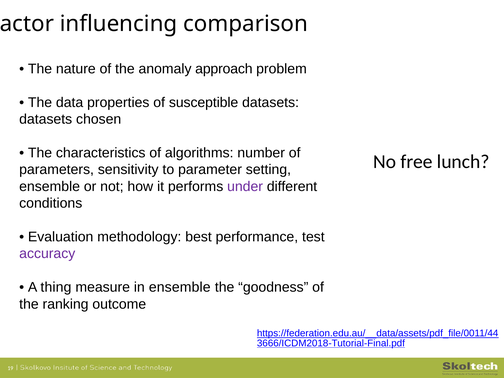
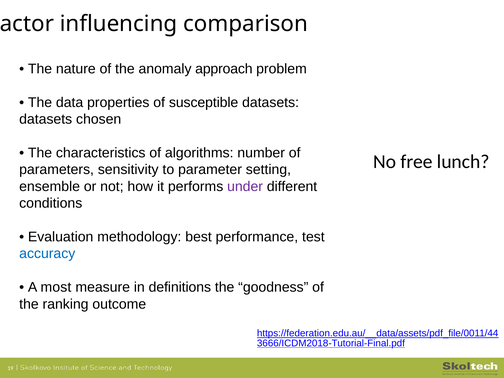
accuracy colour: purple -> blue
thing: thing -> most
in ensemble: ensemble -> definitions
